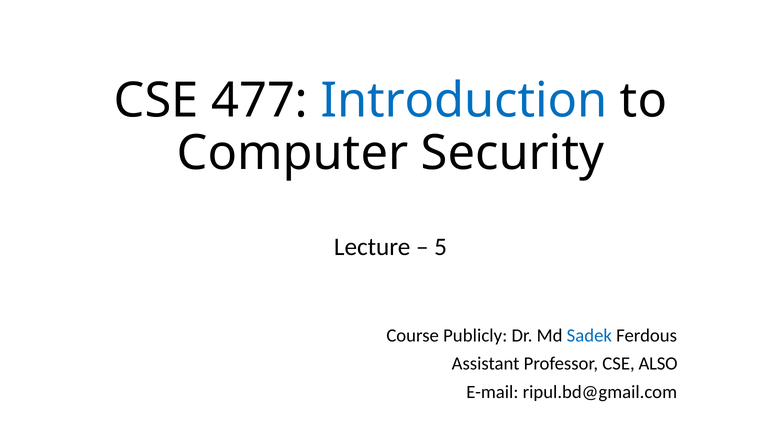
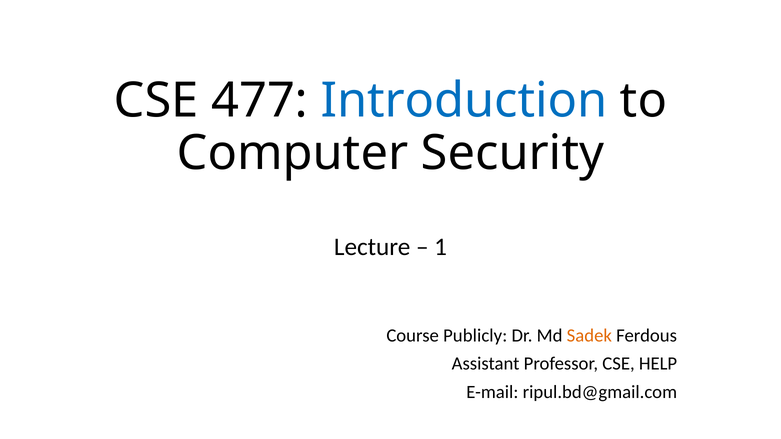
5: 5 -> 1
Sadek colour: blue -> orange
ALSO: ALSO -> HELP
